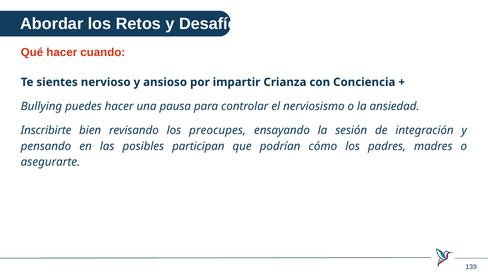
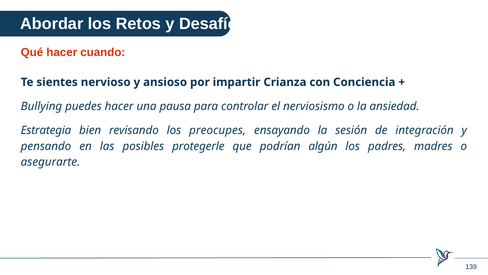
Inscribirte: Inscribirte -> Estrategia
participan: participan -> protegerle
cómo: cómo -> algún
